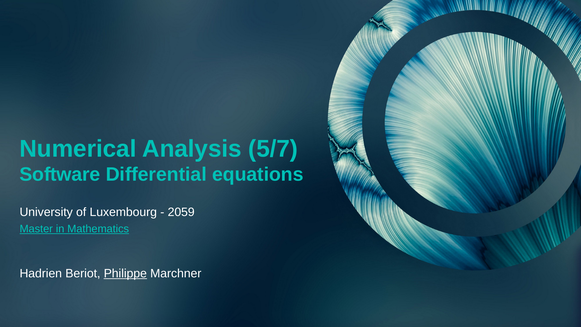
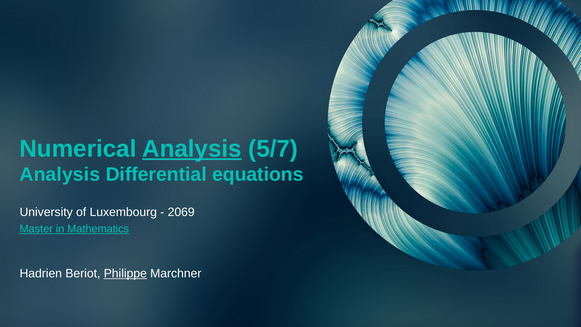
Analysis at (192, 149) underline: none -> present
Software at (60, 174): Software -> Analysis
2059: 2059 -> 2069
